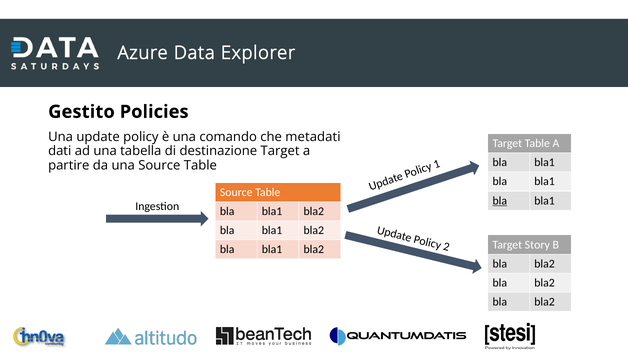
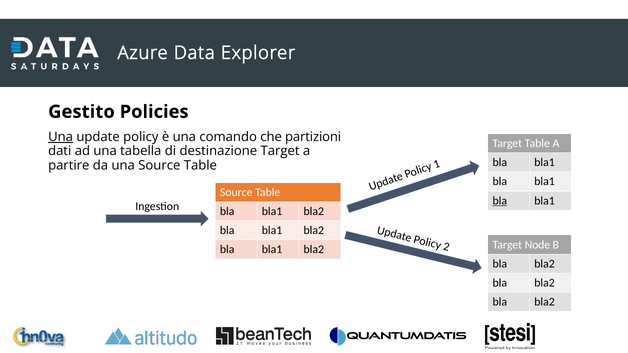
Una at (61, 137) underline: none -> present
metadati: metadati -> partizioni
Story: Story -> Node
